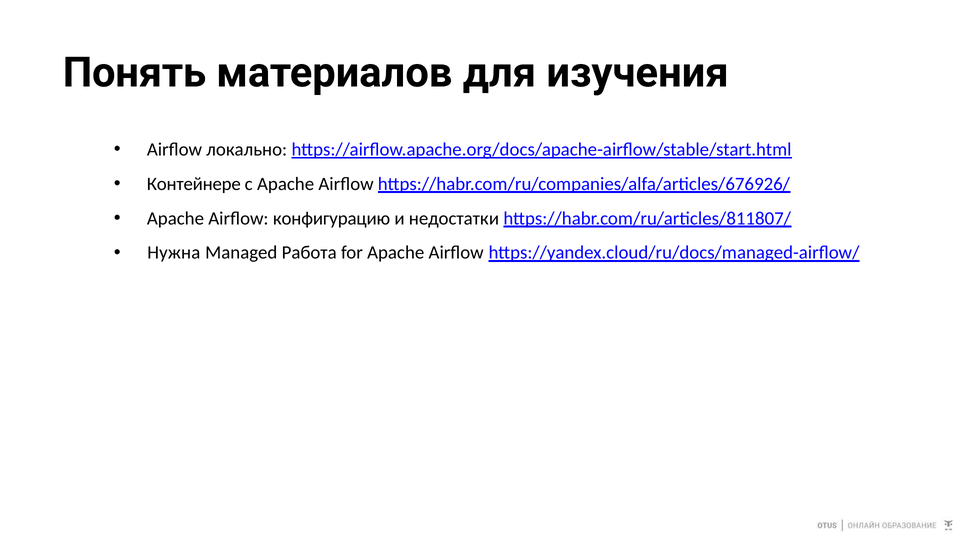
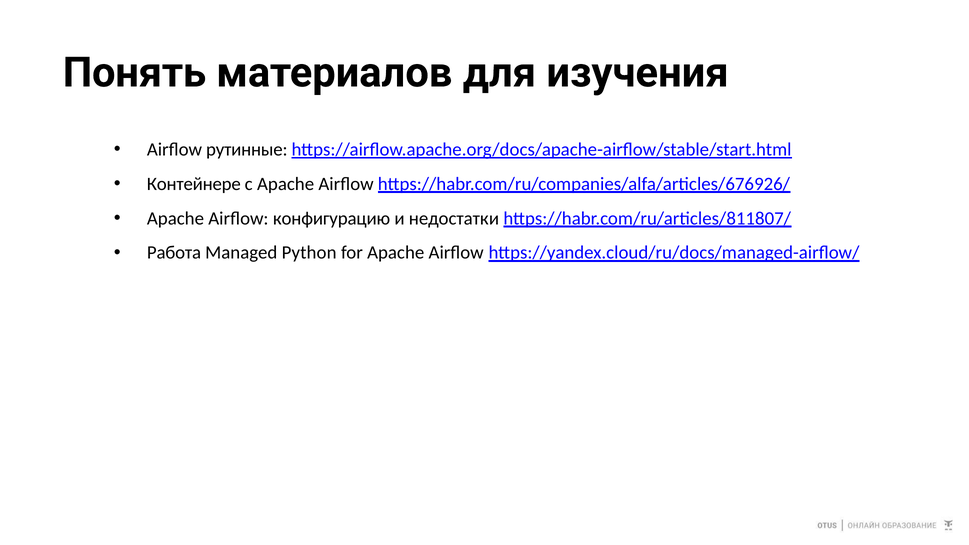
локально: локально -> рутинные
Нужна: Нужна -> Работа
Работа: Работа -> Python
